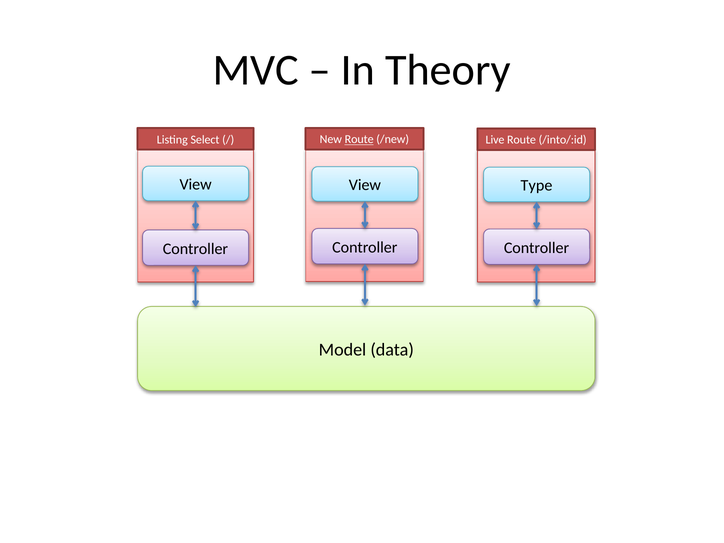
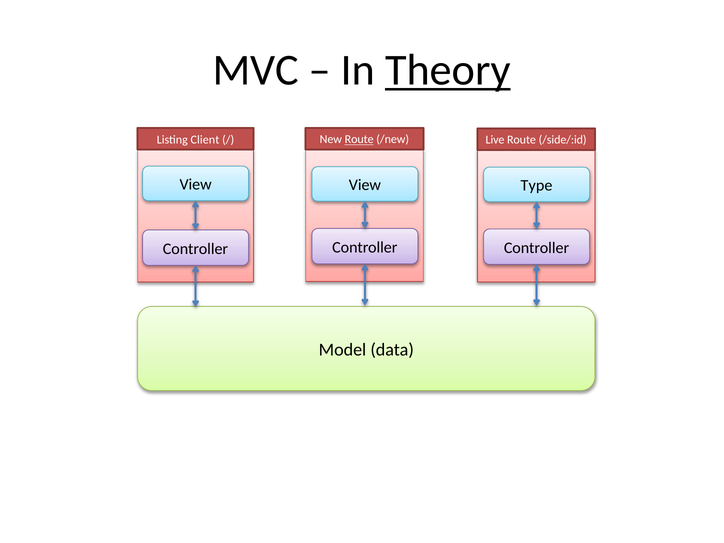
Theory underline: none -> present
Select: Select -> Client
/into/:id: /into/:id -> /side/:id
